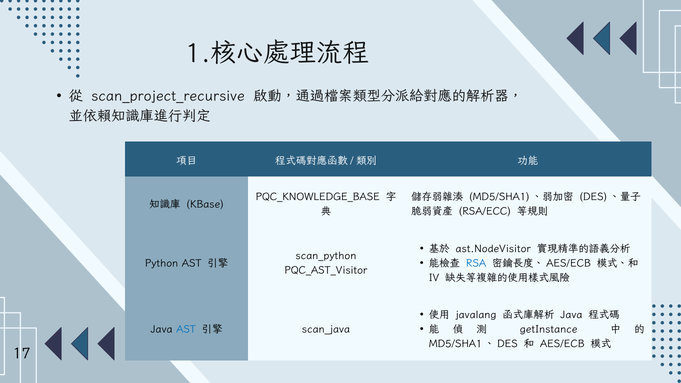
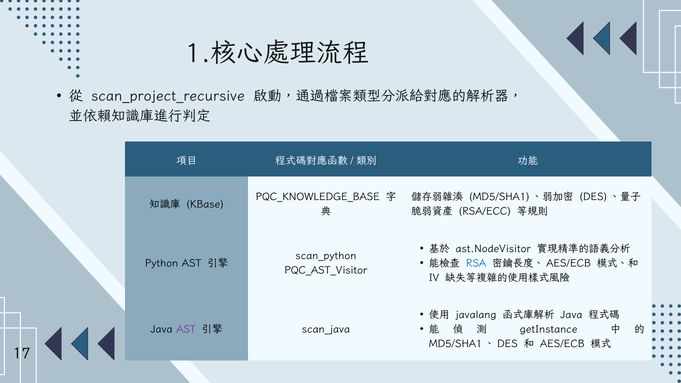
AST at (186, 329) colour: blue -> purple
